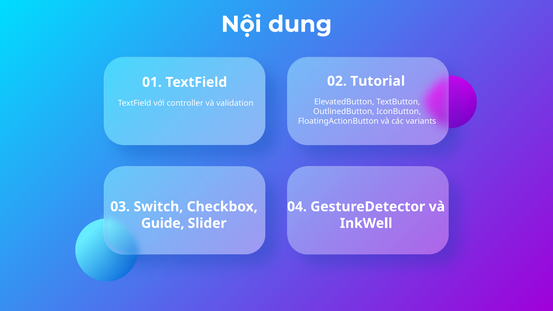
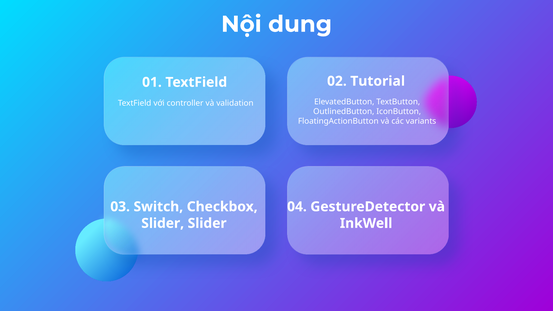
Guide at (163, 223): Guide -> Slider
